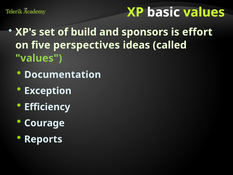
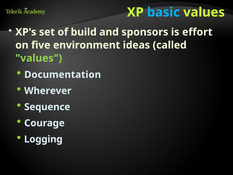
basic colour: white -> light blue
perspectives: perspectives -> environment
Exception: Exception -> Wherever
Efficiency: Efficiency -> Sequence
Reports: Reports -> Logging
